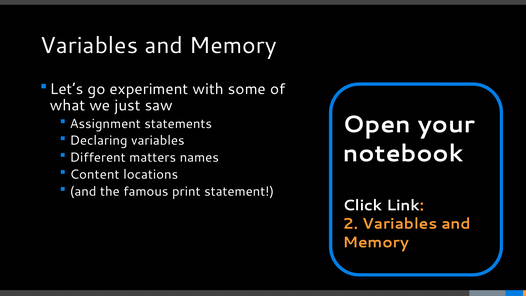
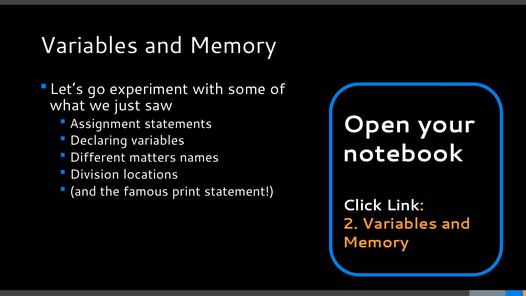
Content: Content -> Division
